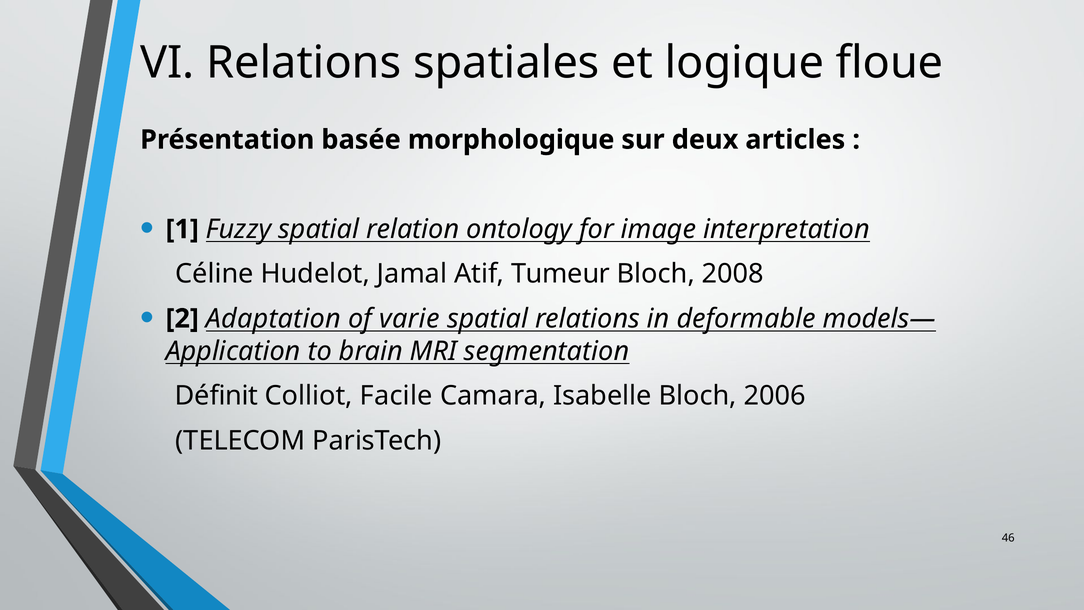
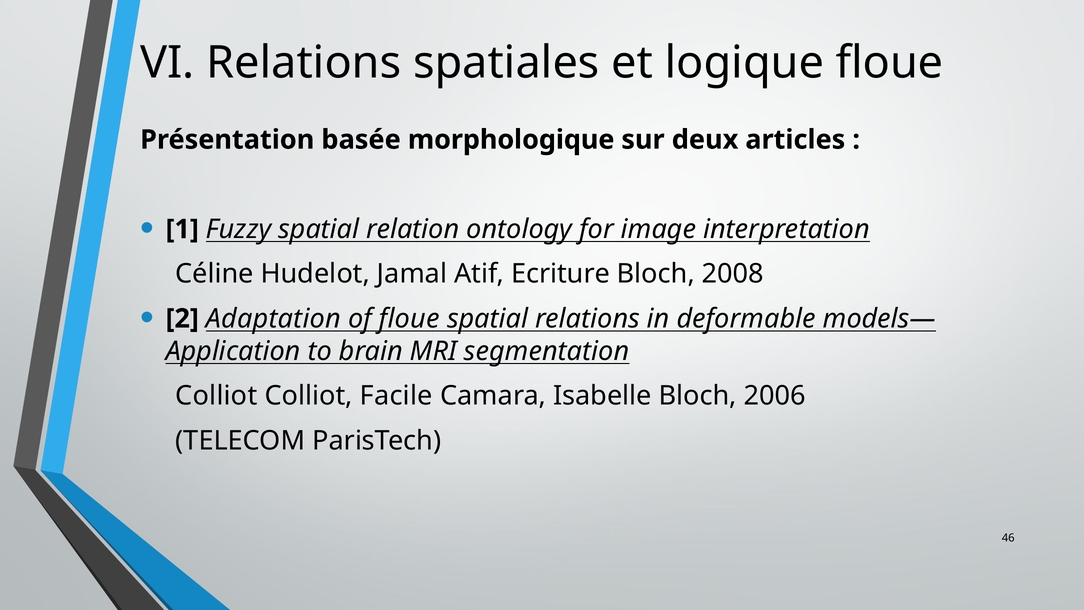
Tumeur: Tumeur -> Ecriture
of varie: varie -> floue
Définit at (217, 396): Définit -> Colliot
